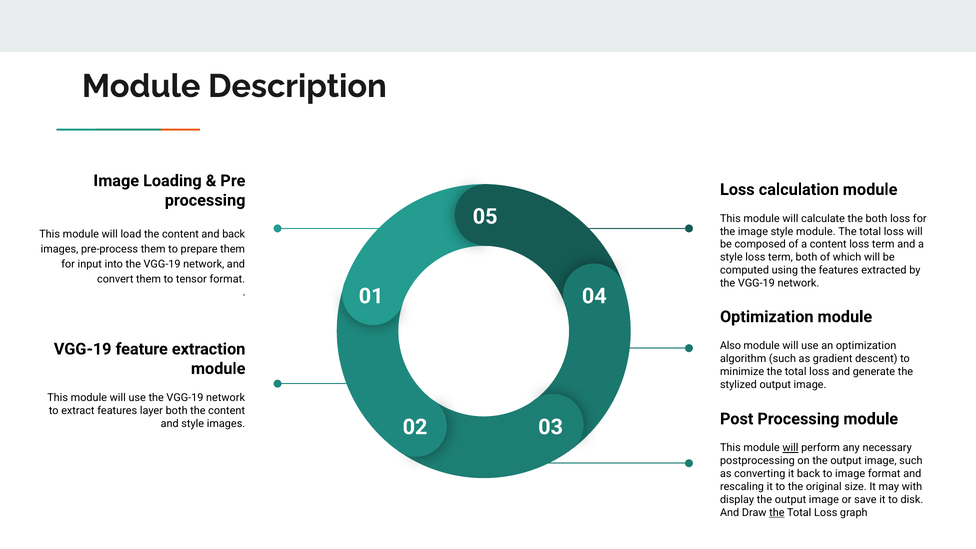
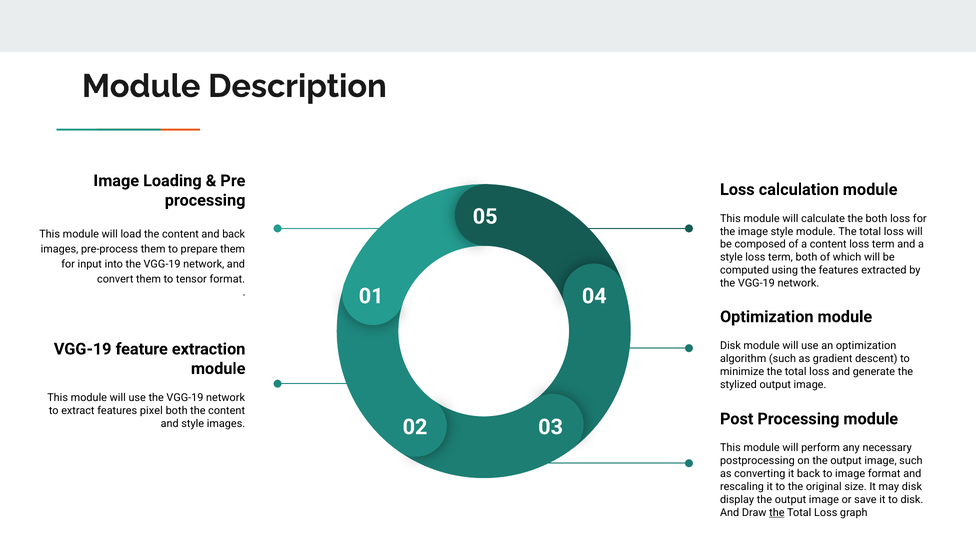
Also at (730, 346): Also -> Disk
layer: layer -> pixel
will at (790, 448) underline: present -> none
may with: with -> disk
